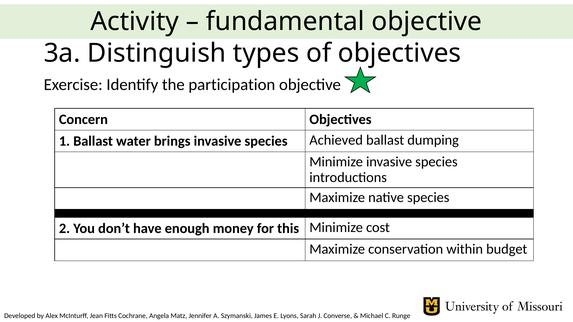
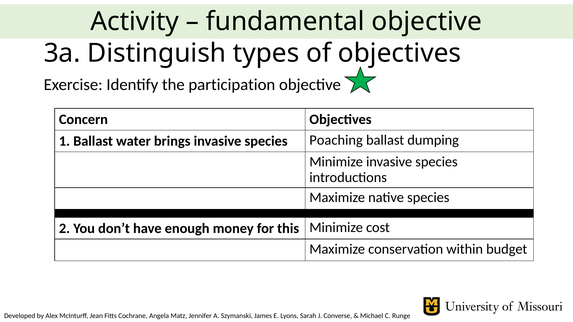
Achieved: Achieved -> Poaching
